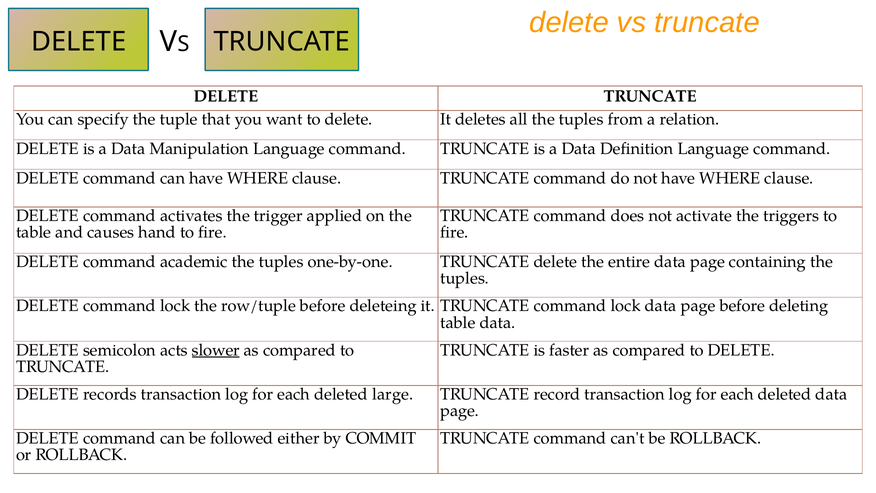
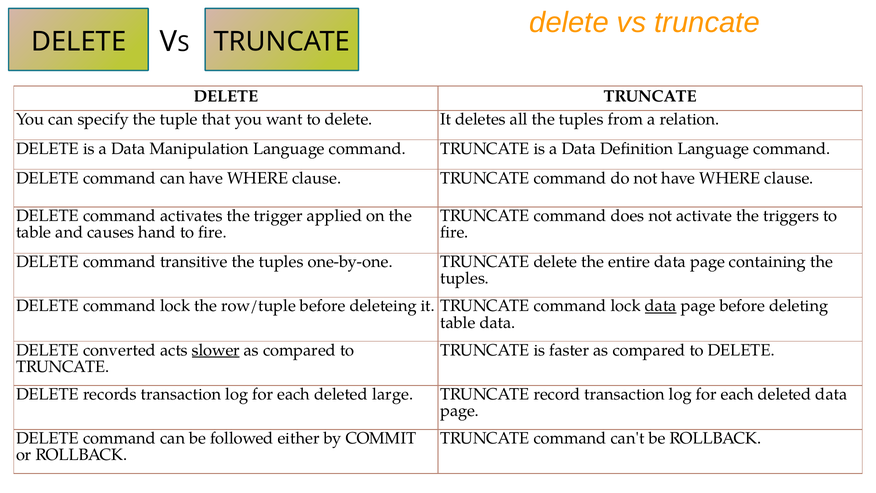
academic: academic -> transitive
data at (661, 306) underline: none -> present
semicolon: semicolon -> converted
